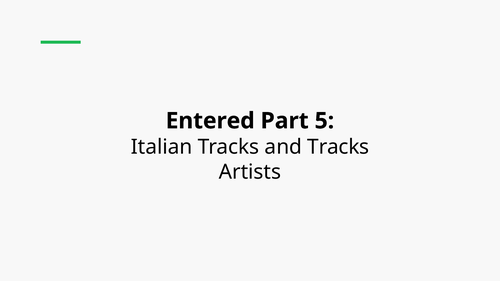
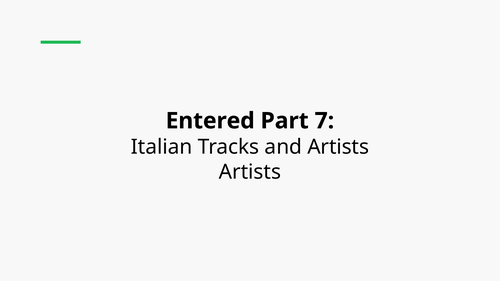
5: 5 -> 7
and Tracks: Tracks -> Artists
